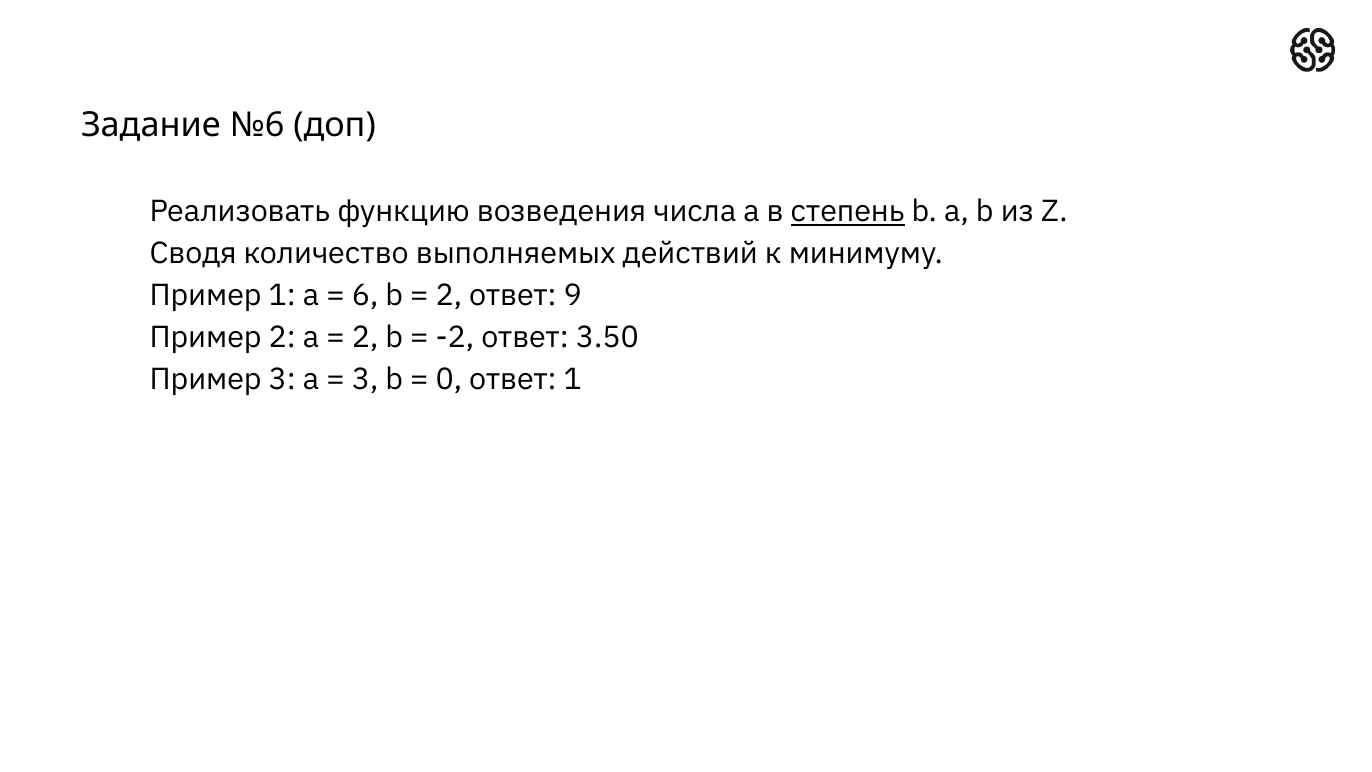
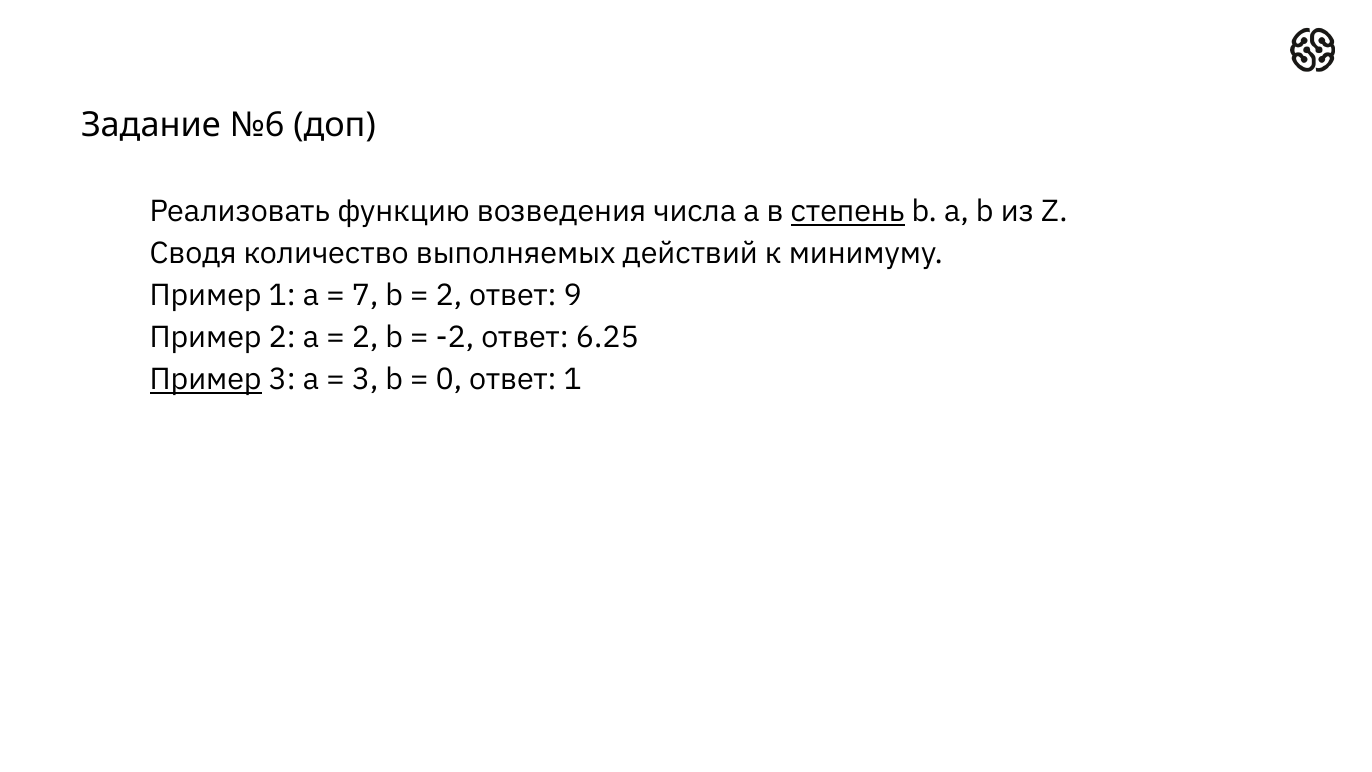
6: 6 -> 7
3.50: 3.50 -> 6.25
Пример at (206, 380) underline: none -> present
